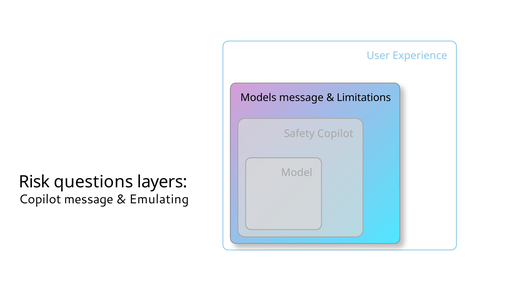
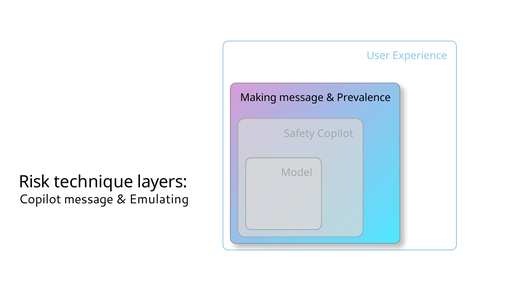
Models: Models -> Making
Limitations: Limitations -> Prevalence
questions: questions -> technique
